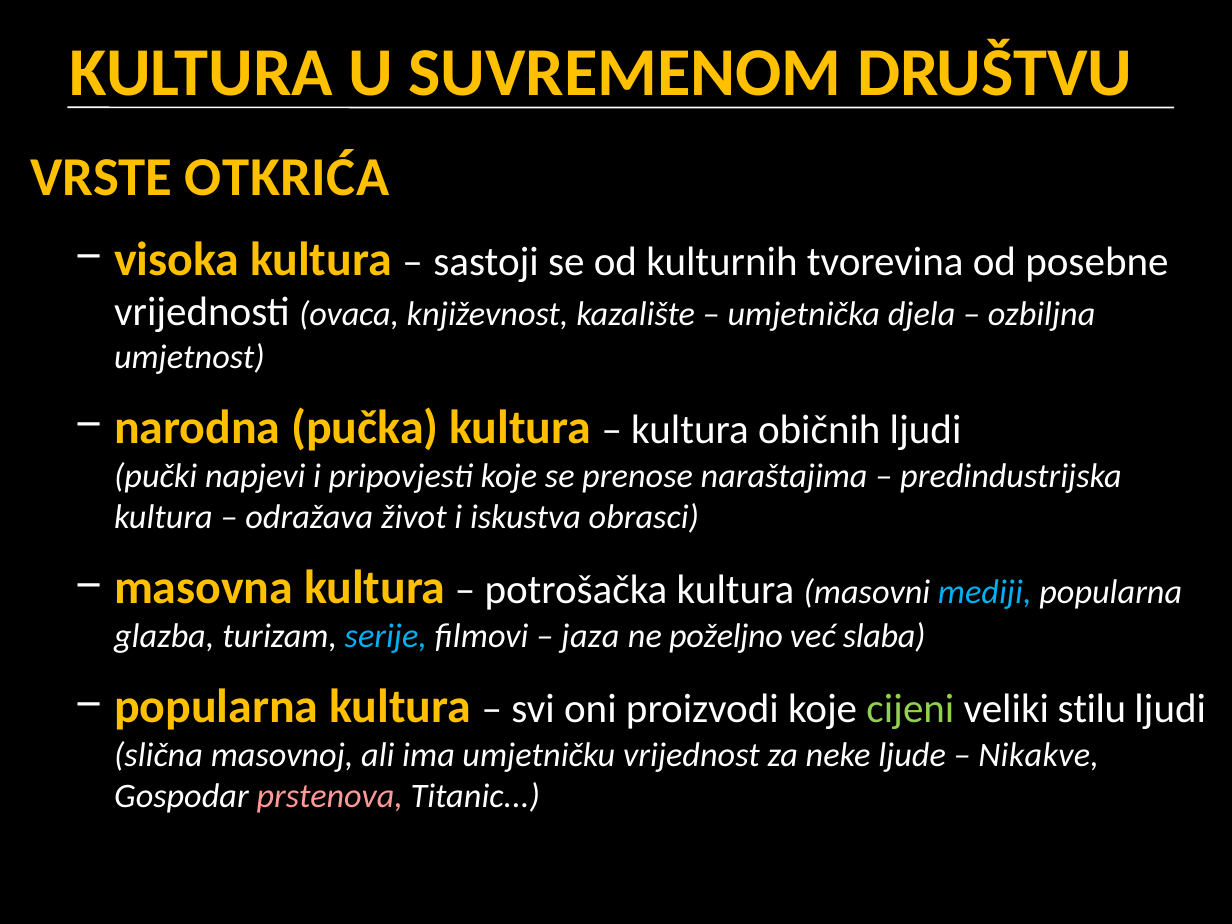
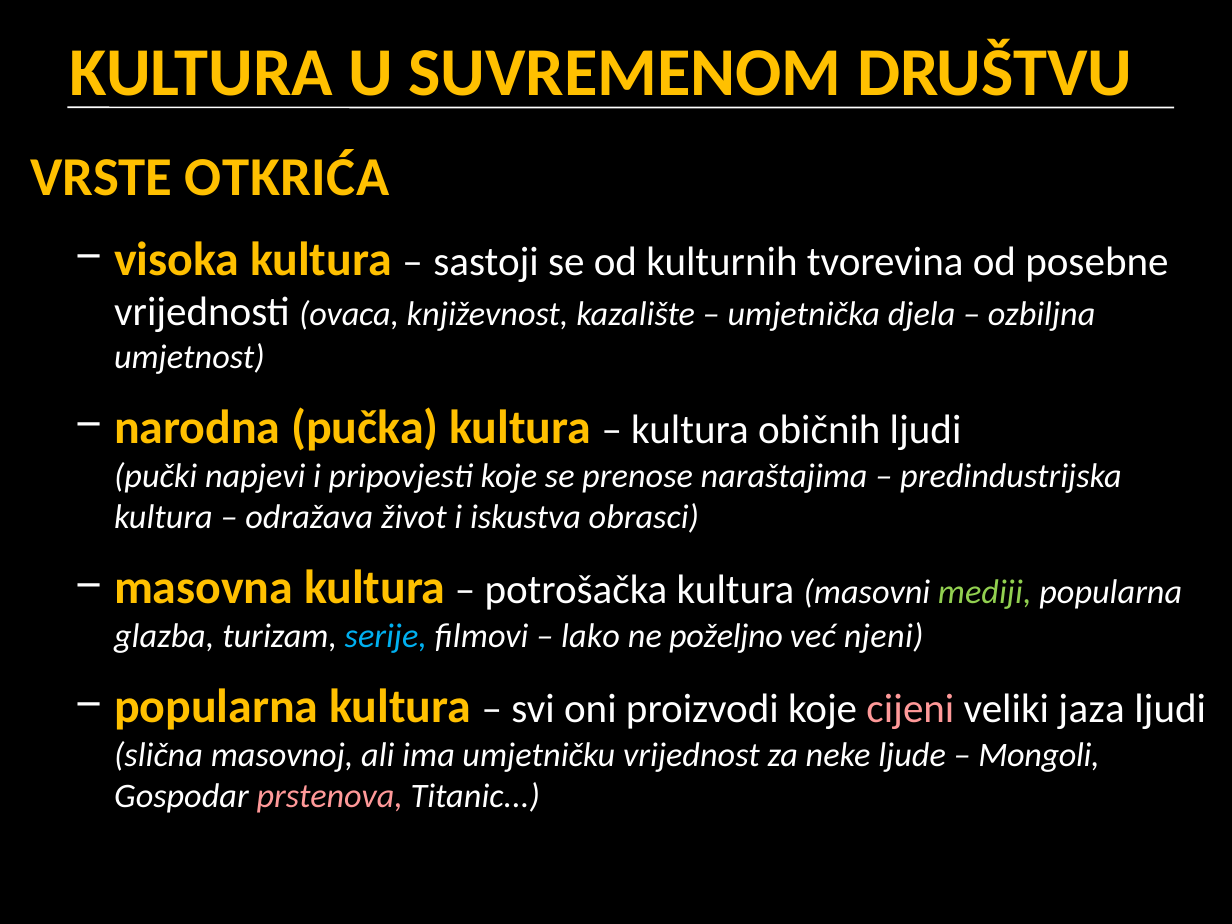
mediji colour: light blue -> light green
jaza: jaza -> lako
slaba: slaba -> njeni
cijeni colour: light green -> pink
stilu: stilu -> jaza
Nikakve: Nikakve -> Mongoli
